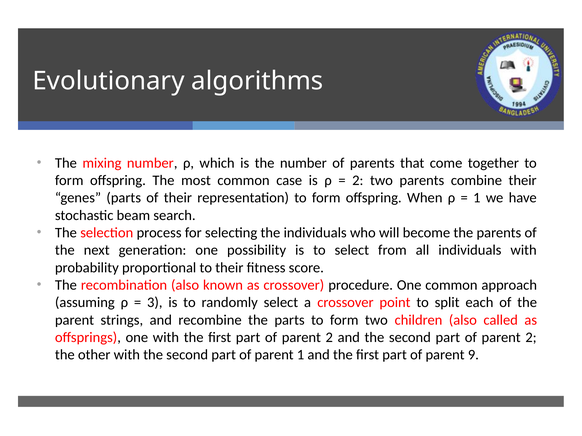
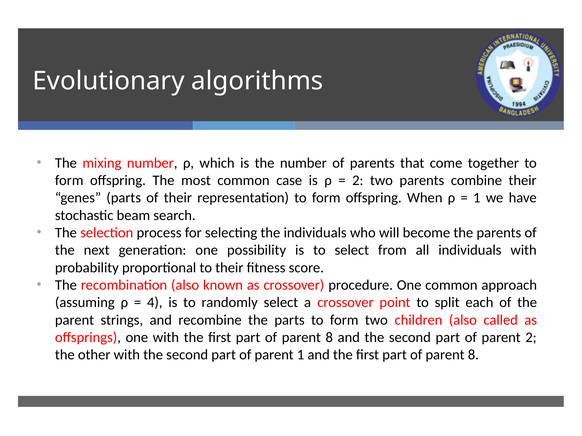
3: 3 -> 4
2 at (329, 338): 2 -> 8
9 at (473, 355): 9 -> 8
